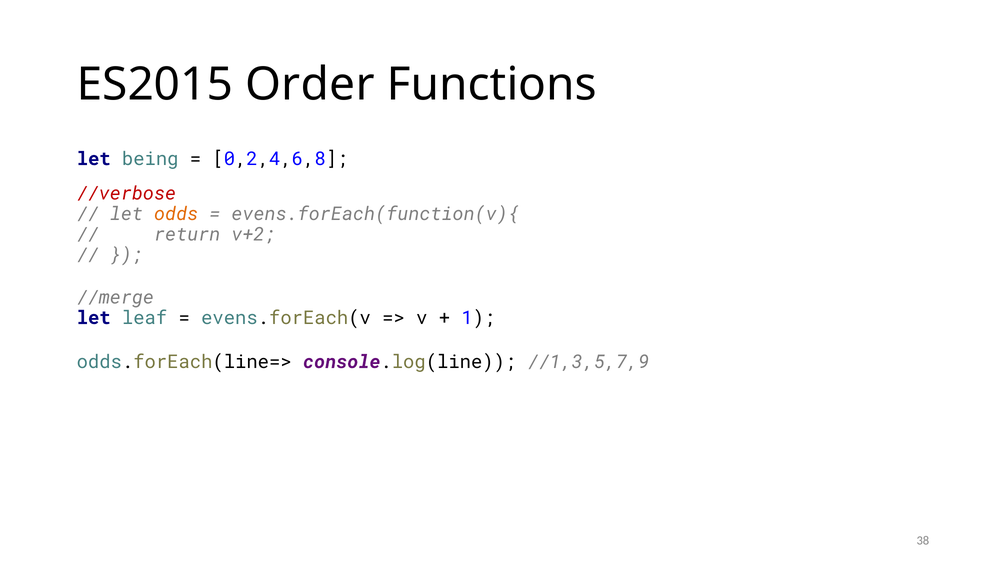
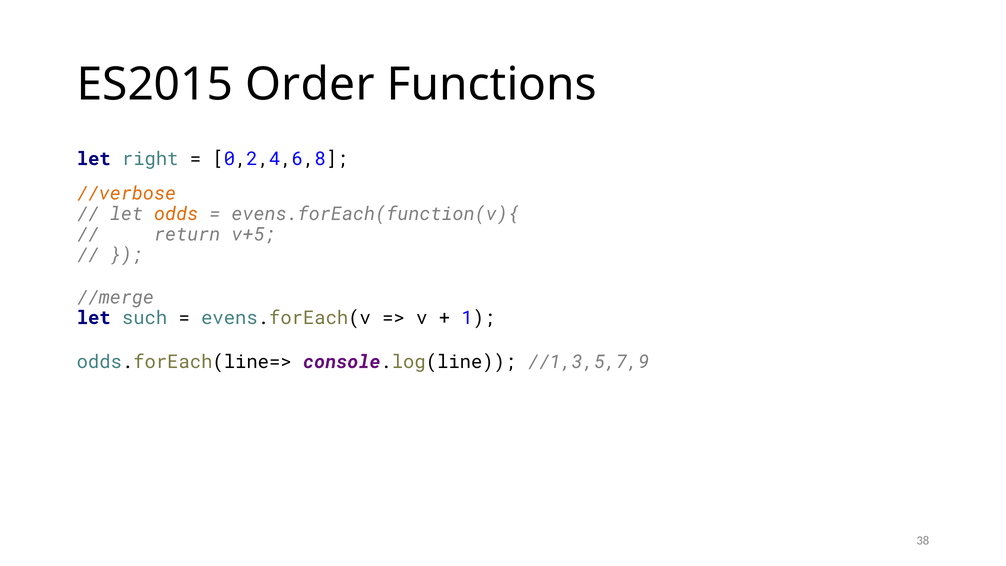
being: being -> right
//verbose colour: red -> orange
v+2: v+2 -> v+5
leaf: leaf -> such
